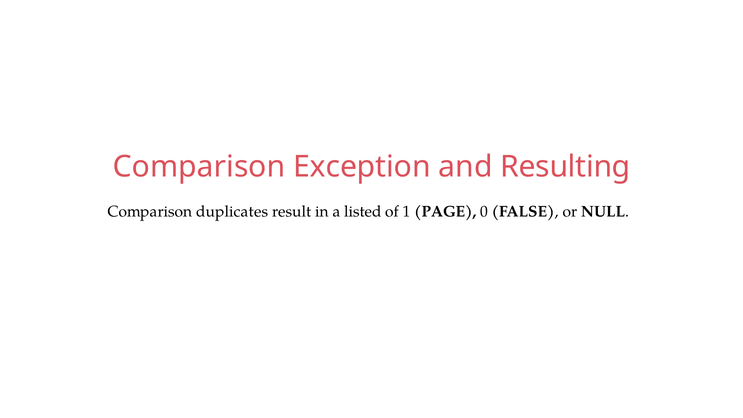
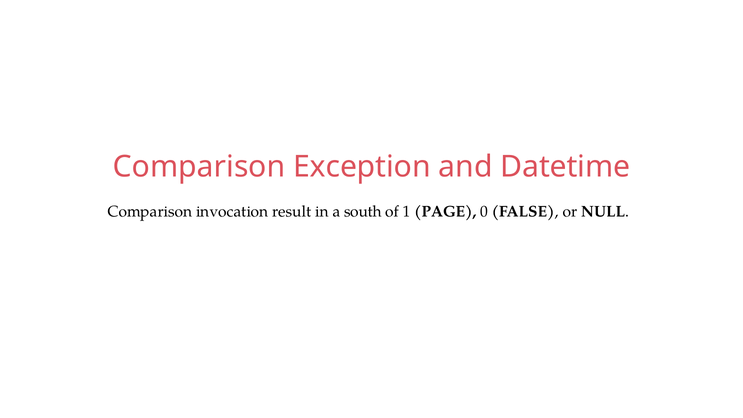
Resulting: Resulting -> Datetime
duplicates: duplicates -> invocation
listed: listed -> south
